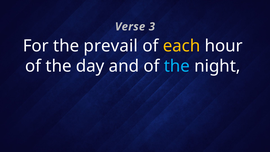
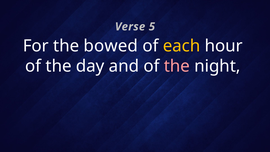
3: 3 -> 5
prevail: prevail -> bowed
the at (177, 66) colour: light blue -> pink
